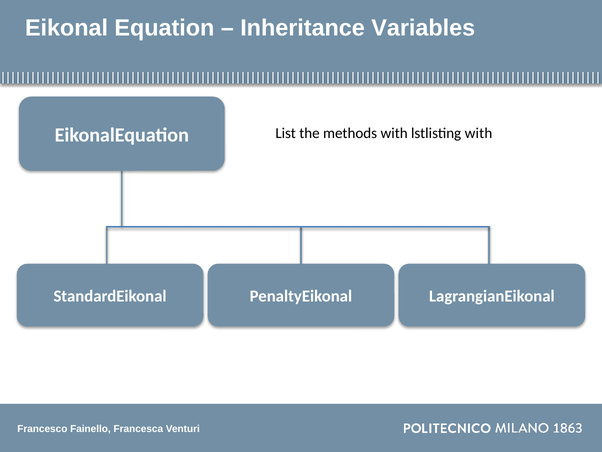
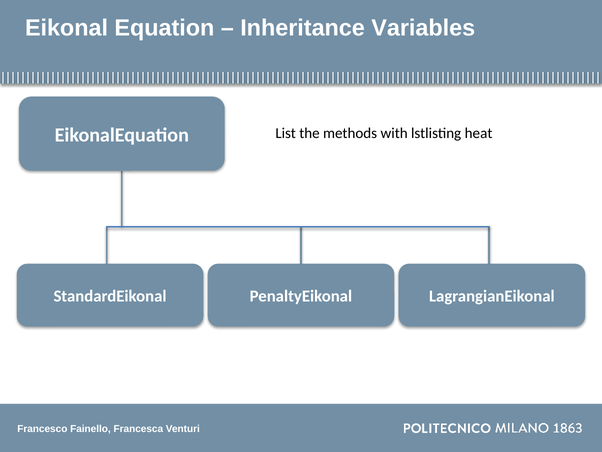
lstlisting with: with -> heat
